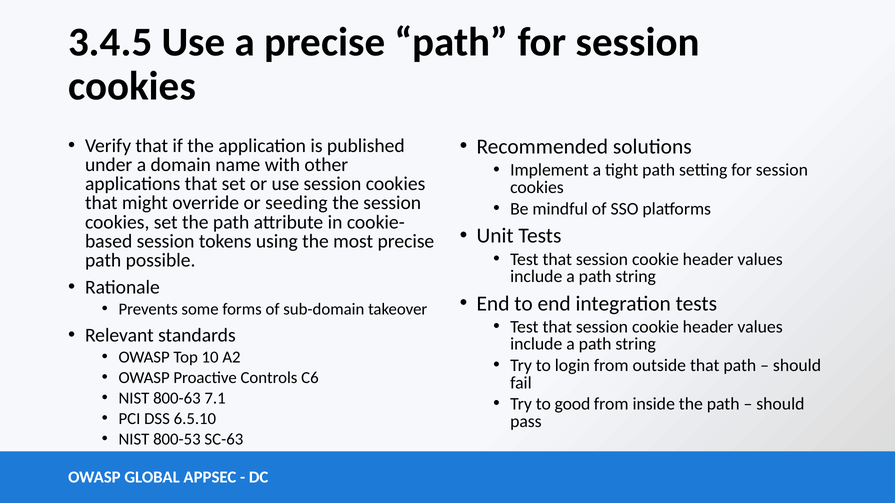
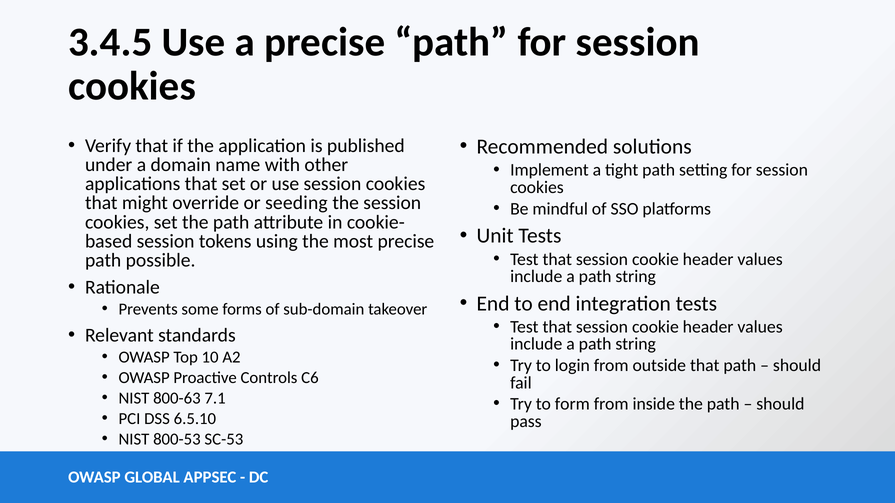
good: good -> form
SC-63: SC-63 -> SC-53
